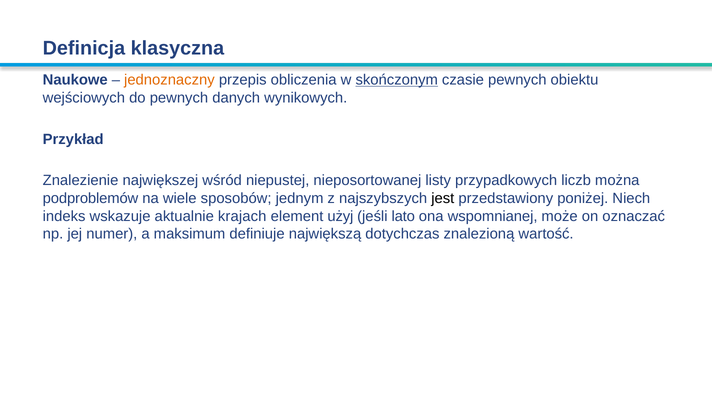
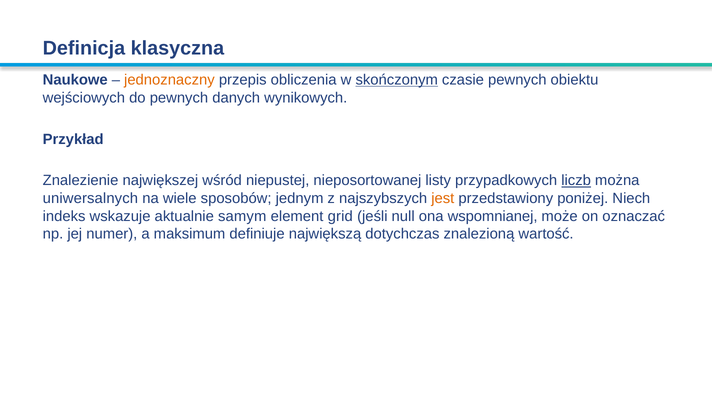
liczb underline: none -> present
podproblemów: podproblemów -> uniwersalnych
jest colour: black -> orange
krajach: krajach -> samym
użyj: użyj -> grid
lato: lato -> null
